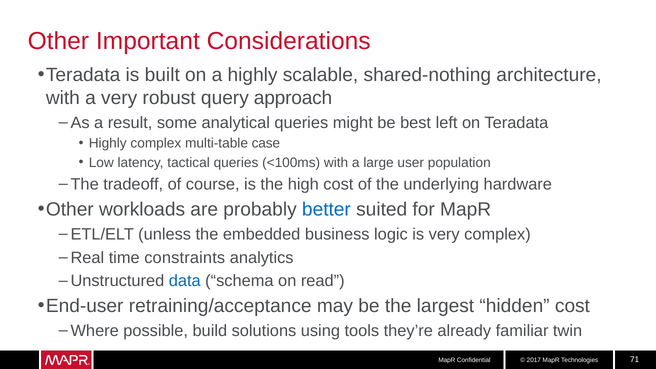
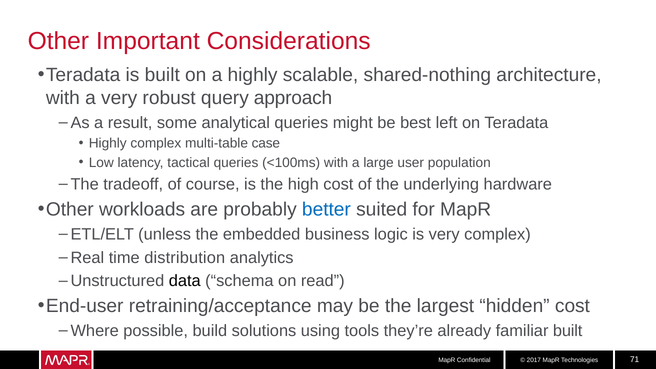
constraints: constraints -> distribution
data colour: blue -> black
familiar twin: twin -> built
